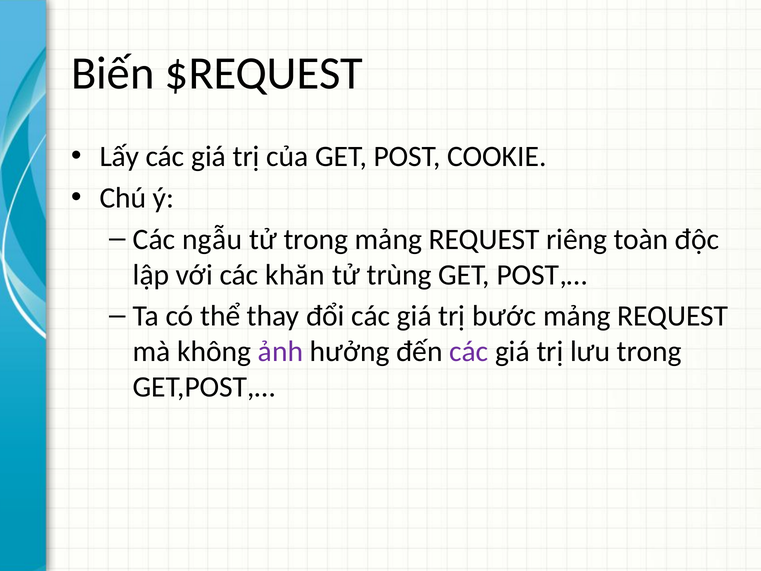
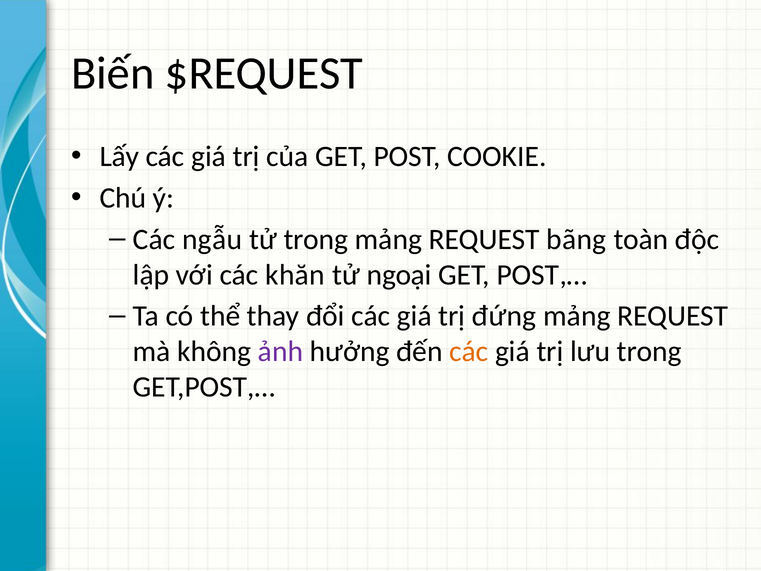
riêng: riêng -> bãng
trùng: trùng -> ngoại
bước: bước -> đứng
các at (469, 351) colour: purple -> orange
